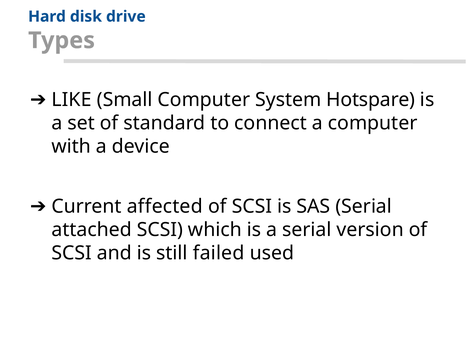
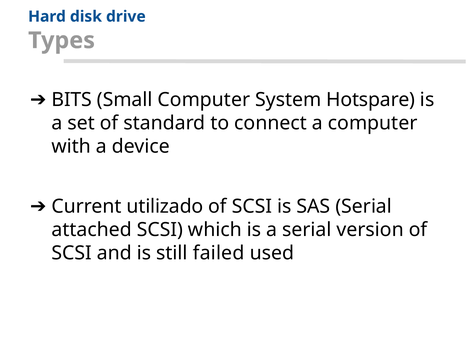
LIKE: LIKE -> BITS
affected: affected -> utilizado
